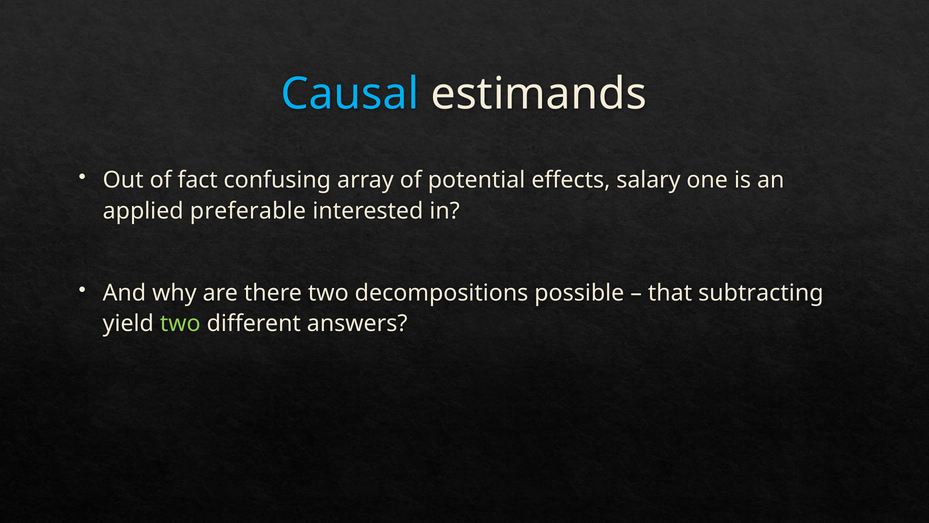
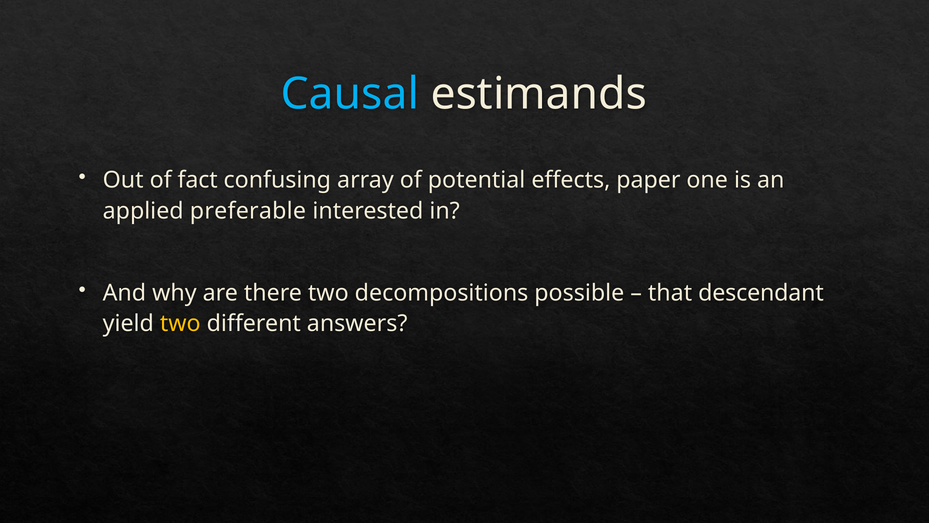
salary: salary -> paper
subtracting: subtracting -> descendant
two at (180, 324) colour: light green -> yellow
